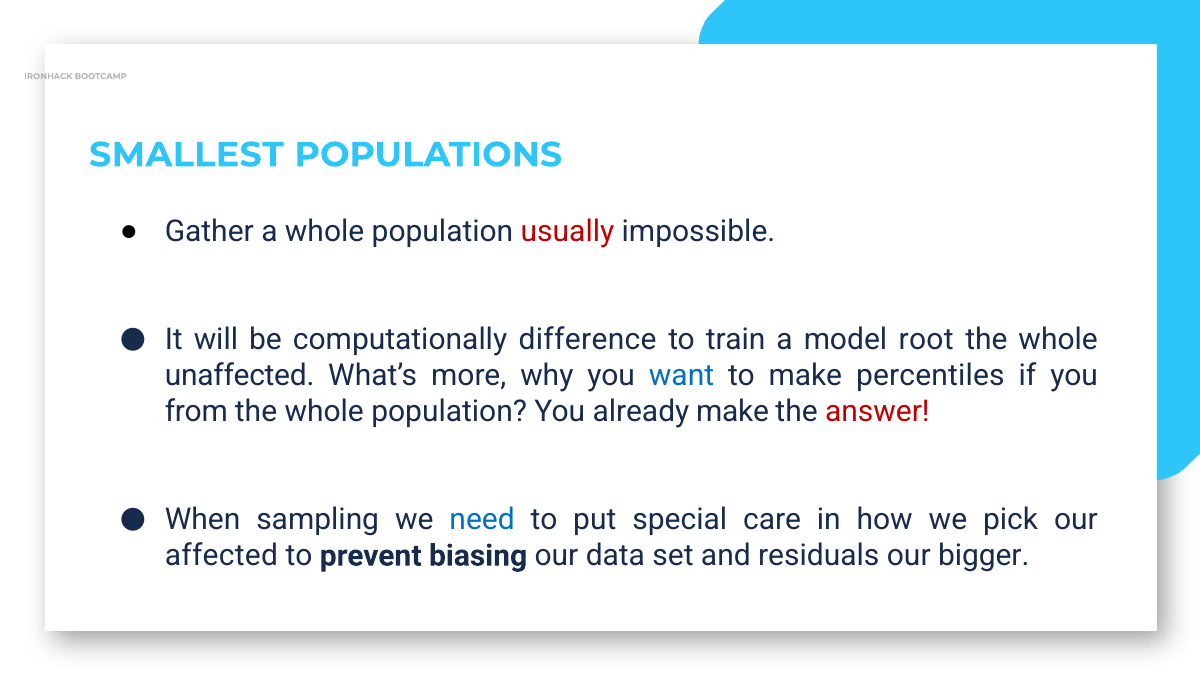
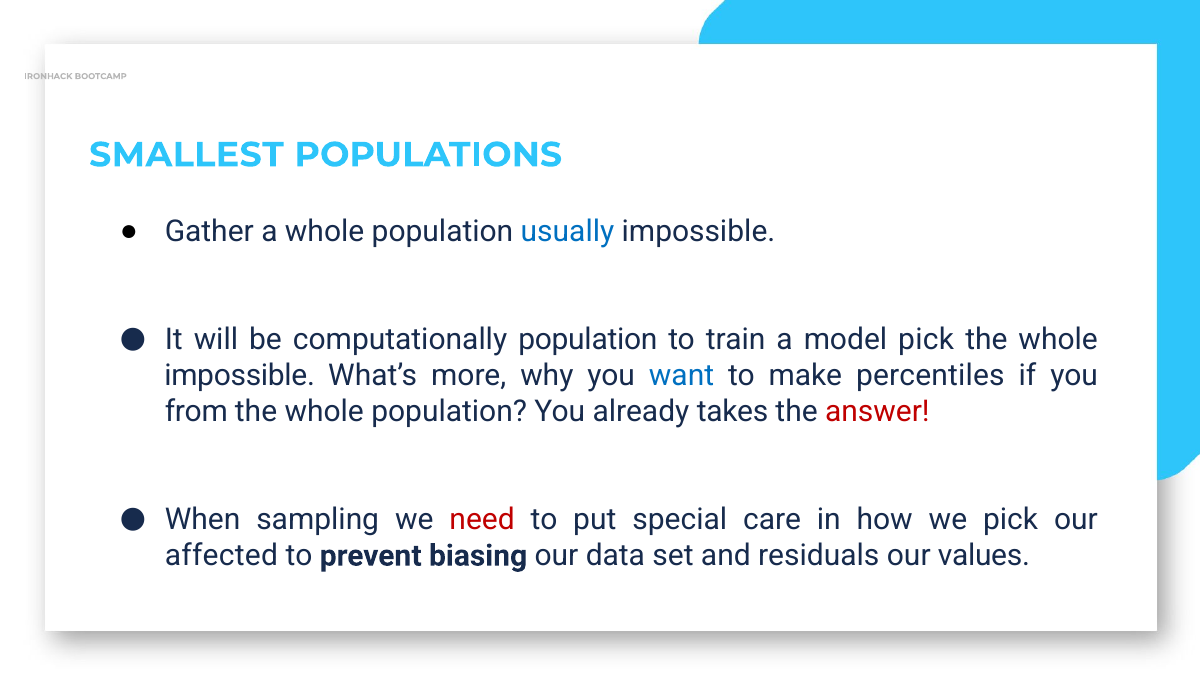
usually colour: red -> blue
computationally difference: difference -> population
model root: root -> pick
unaffected at (240, 376): unaffected -> impossible
already make: make -> takes
need colour: blue -> red
bigger: bigger -> values
